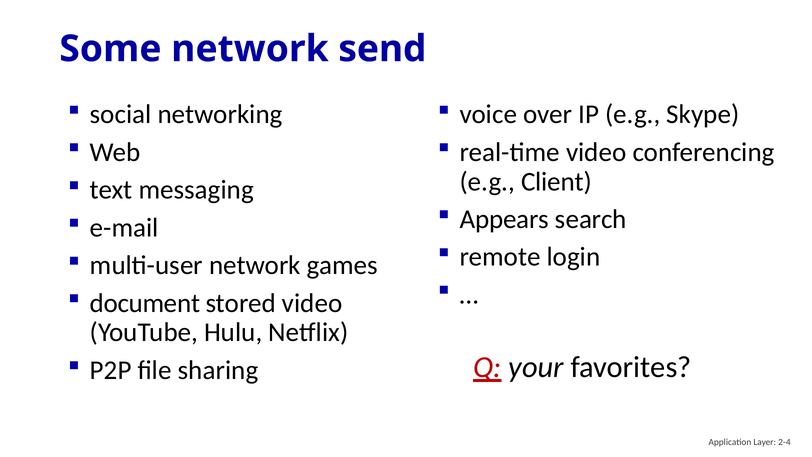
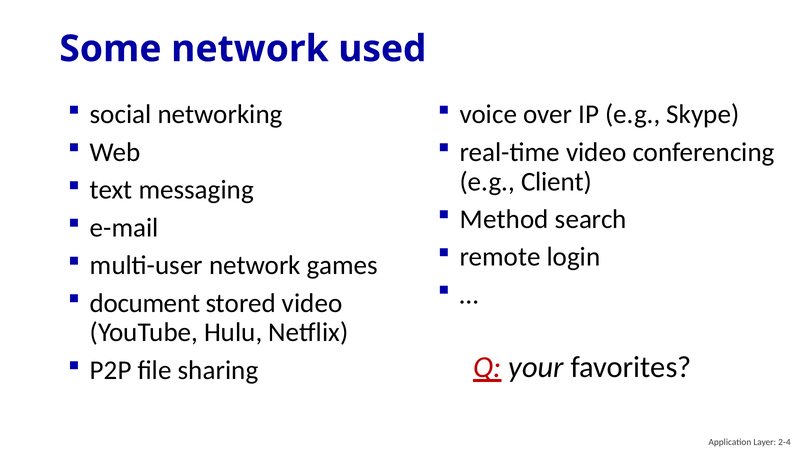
send: send -> used
Appears: Appears -> Method
